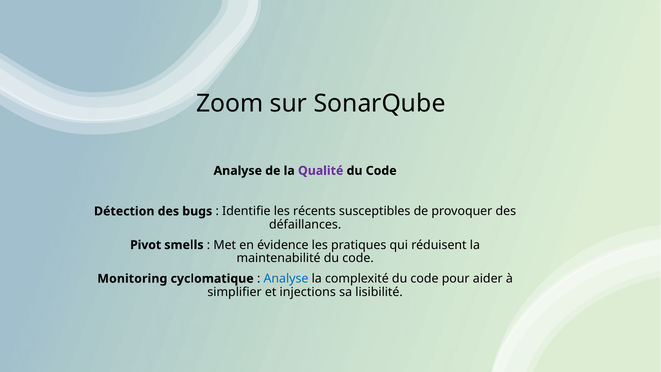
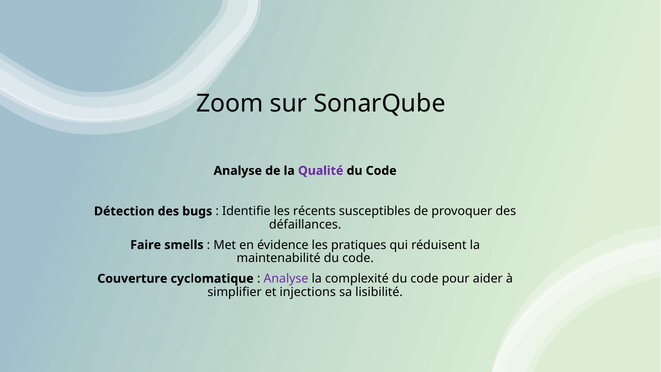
Pivot: Pivot -> Faire
Monitoring: Monitoring -> Couverture
Analyse at (286, 279) colour: blue -> purple
